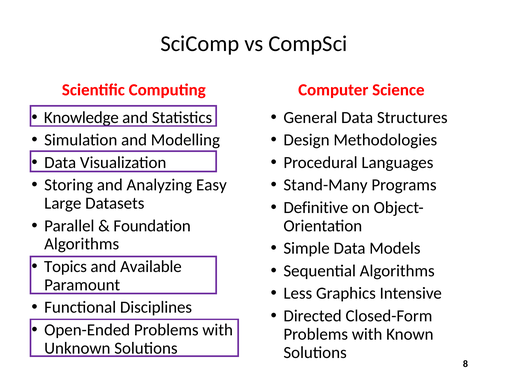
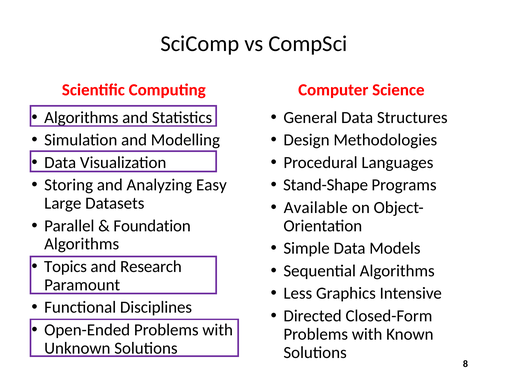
Knowledge at (81, 117): Knowledge -> Algorithms
Stand-Many: Stand-Many -> Stand-Shape
Definitive: Definitive -> Available
Available: Available -> Research
